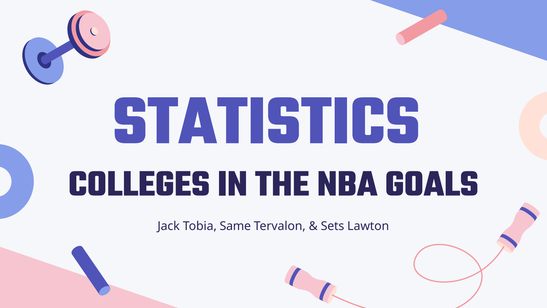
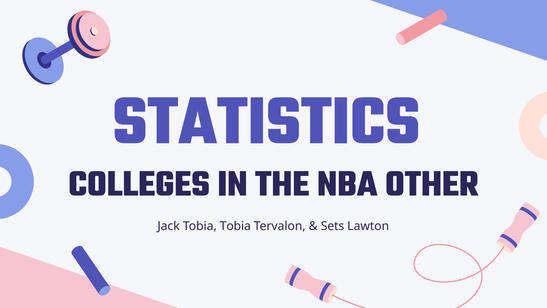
GOALS: GOALS -> OTHER
Tobia Same: Same -> Tobia
